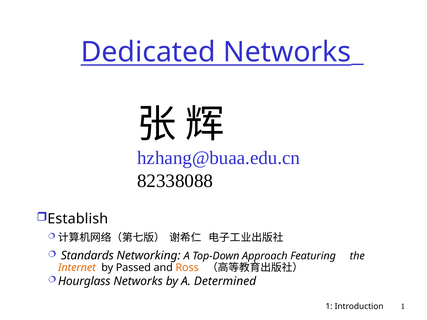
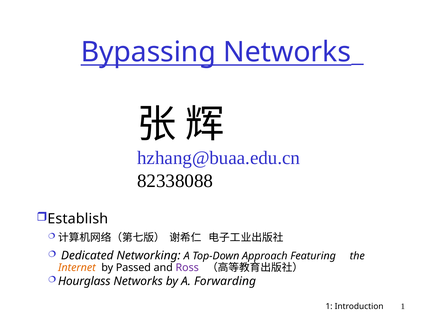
Dedicated: Dedicated -> Bypassing
Standards: Standards -> Dedicated
Ross colour: orange -> purple
Determined: Determined -> Forwarding
